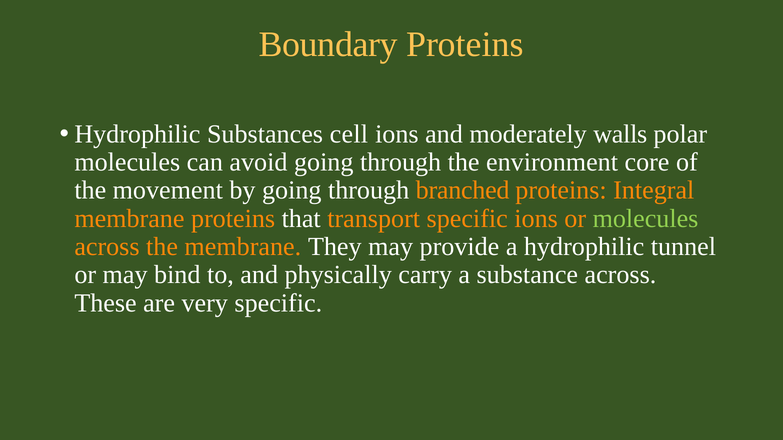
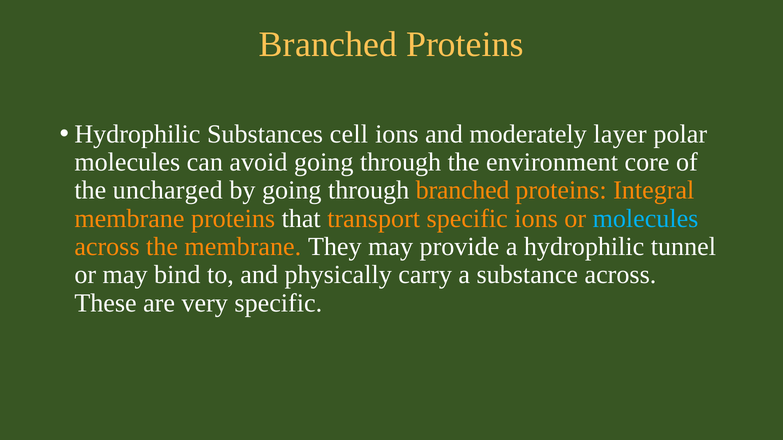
Boundary at (328, 44): Boundary -> Branched
walls: walls -> layer
movement: movement -> uncharged
molecules at (646, 219) colour: light green -> light blue
